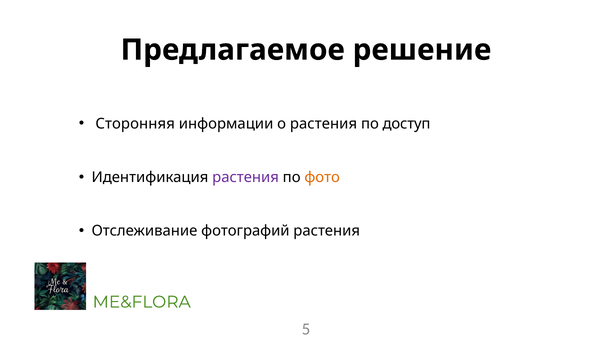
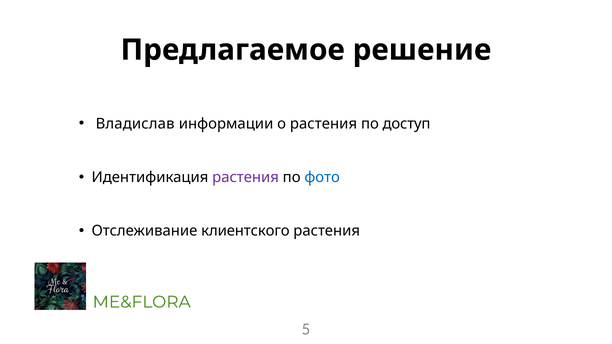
Сторонняя: Сторонняя -> Владислав
фото colour: orange -> blue
фотографий: фотографий -> клиентского
